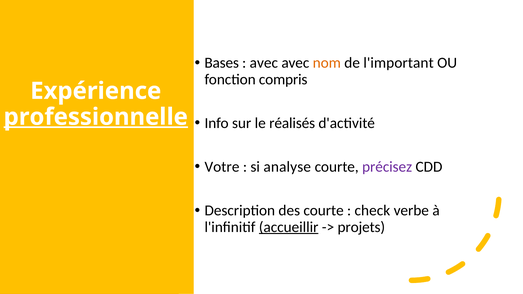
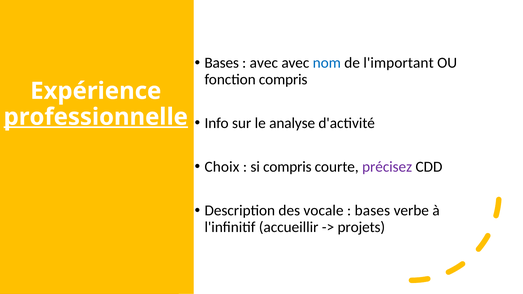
nom colour: orange -> blue
réalisés: réalisés -> analyse
Votre: Votre -> Choix
si analyse: analyse -> compris
des courte: courte -> vocale
check at (372, 211): check -> bases
accueillir underline: present -> none
